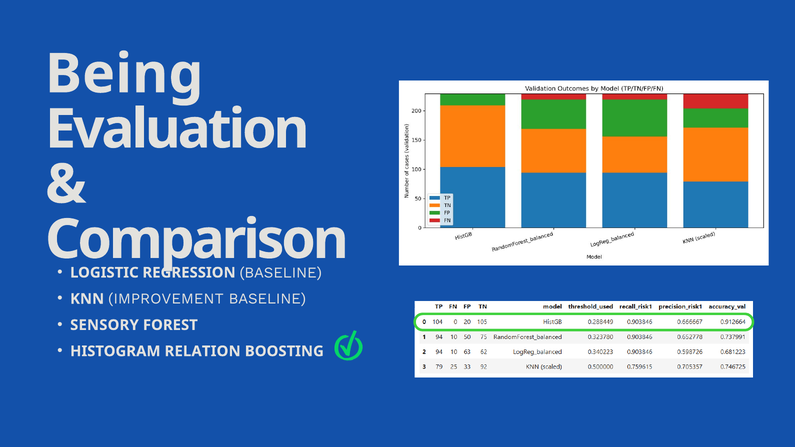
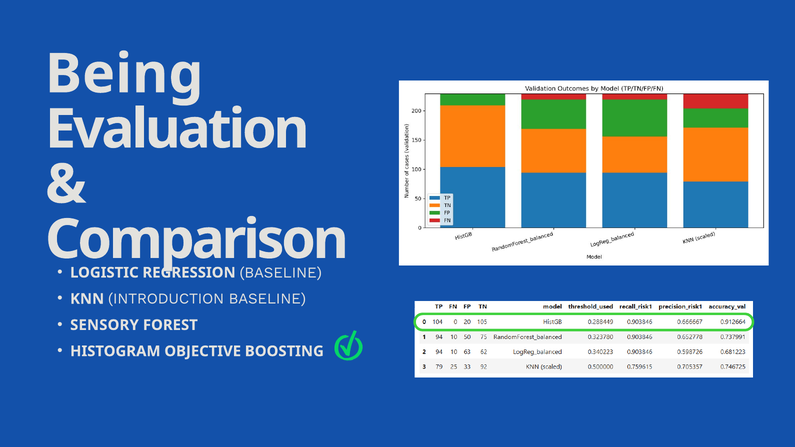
IMPROVEMENT: IMPROVEMENT -> INTRODUCTION
RELATION: RELATION -> OBJECTIVE
